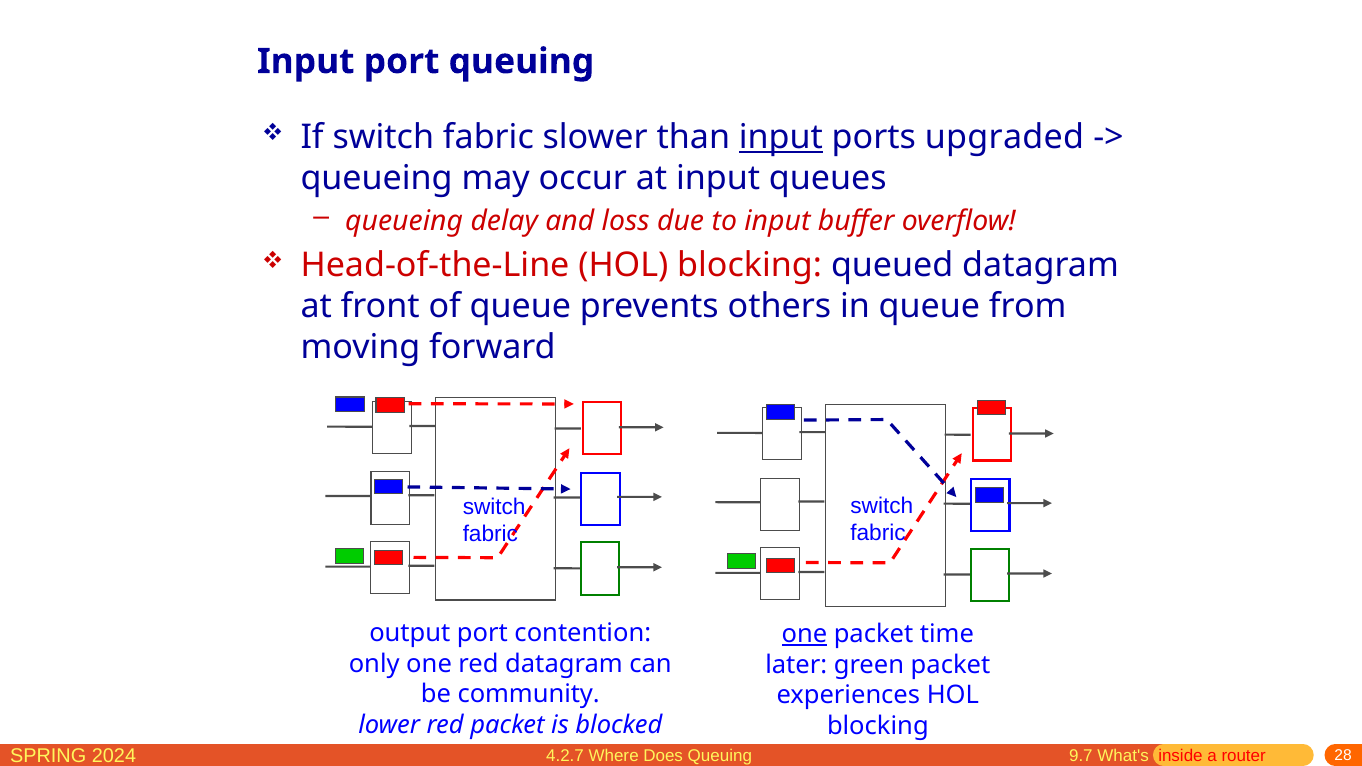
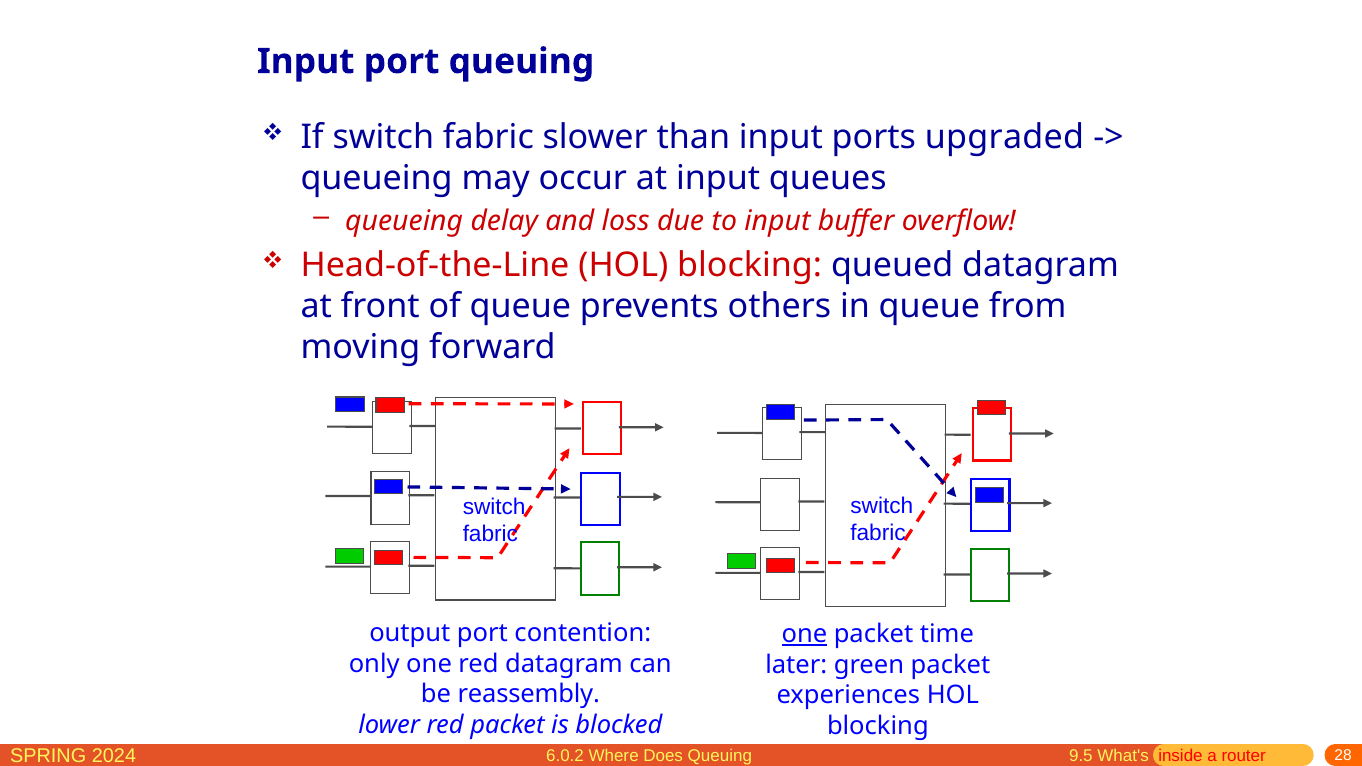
input at (781, 137) underline: present -> none
community: community -> reassembly
4.2.7: 4.2.7 -> 6.0.2
9.7: 9.7 -> 9.5
